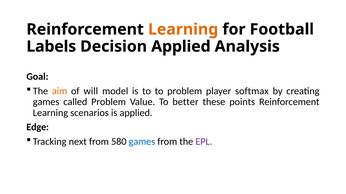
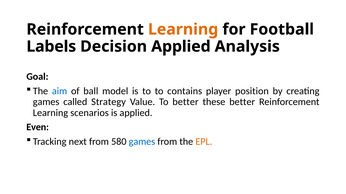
aim colour: orange -> blue
will: will -> ball
to problem: problem -> contains
softmax: softmax -> position
called Problem: Problem -> Strategy
these points: points -> better
Edge: Edge -> Even
EPL colour: purple -> orange
